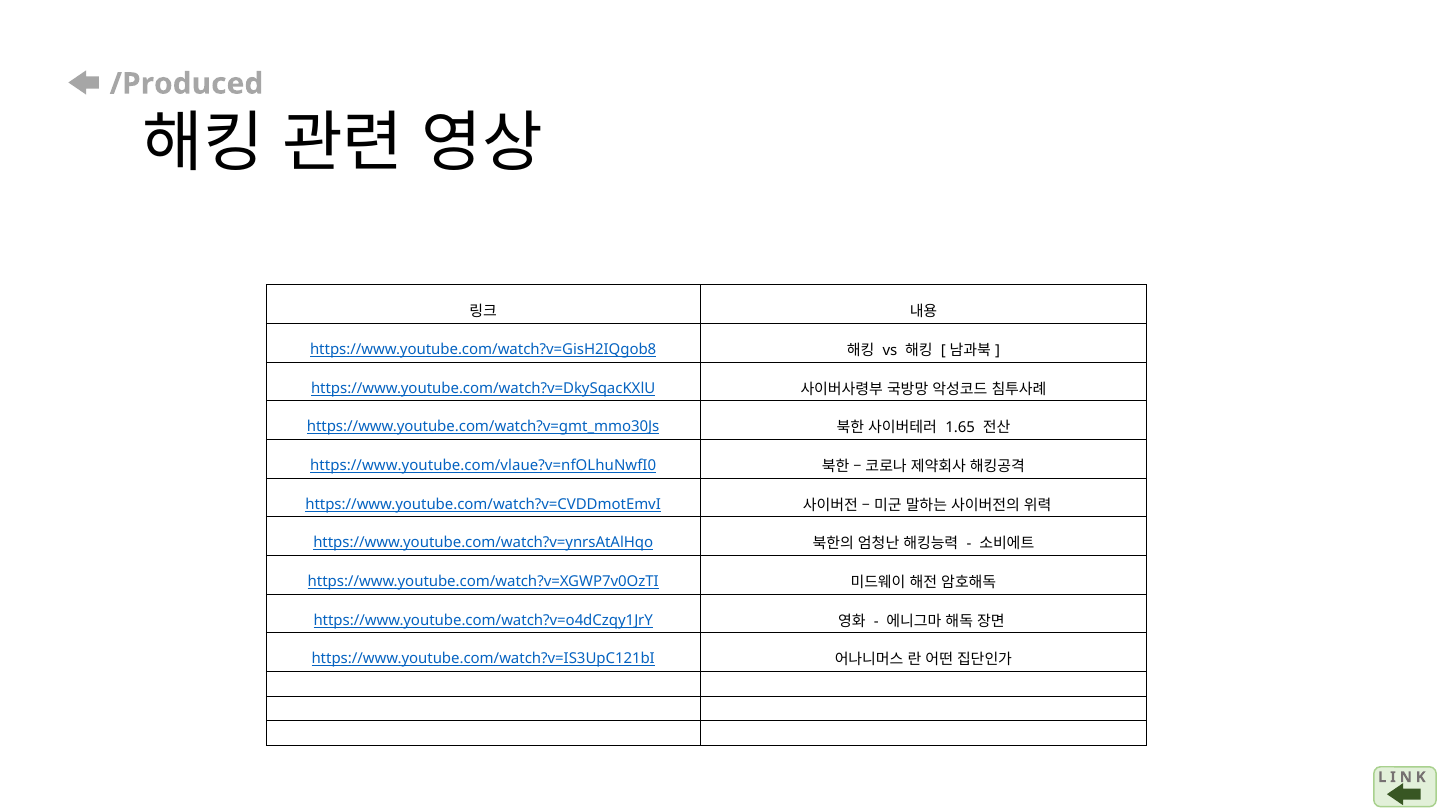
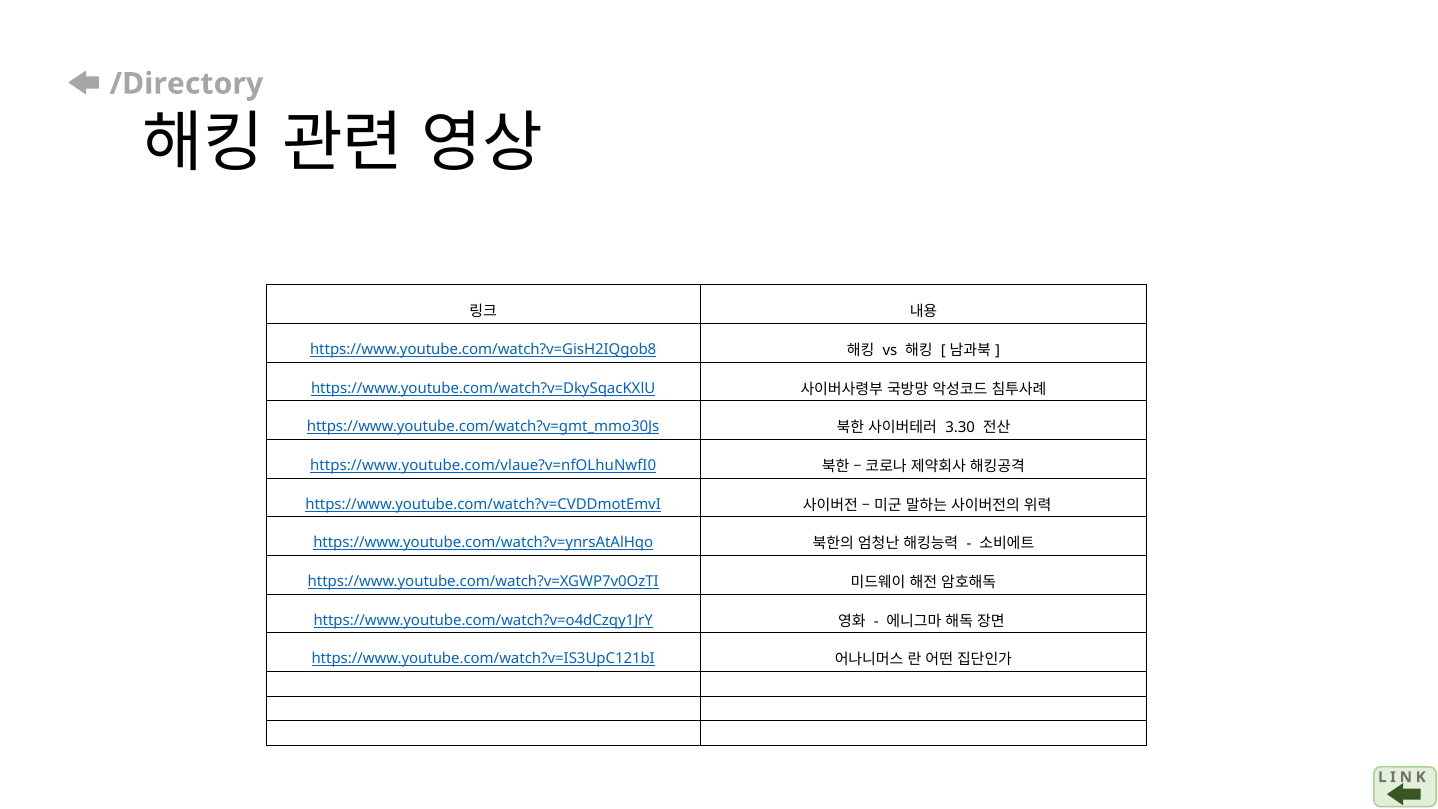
/Produced: /Produced -> /Directory
1.65: 1.65 -> 3.30
